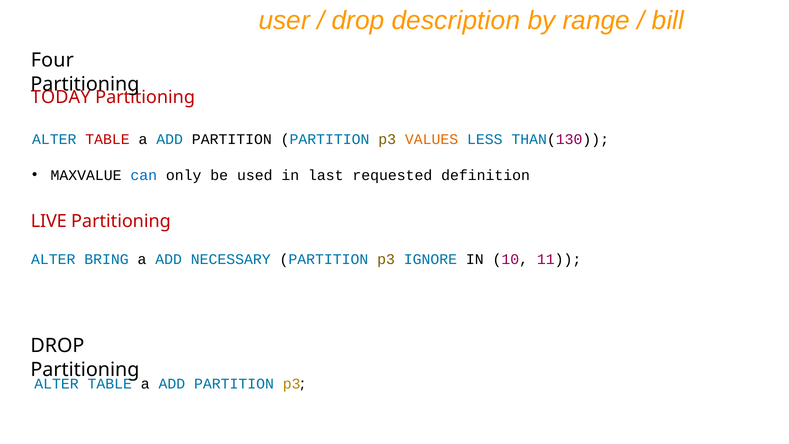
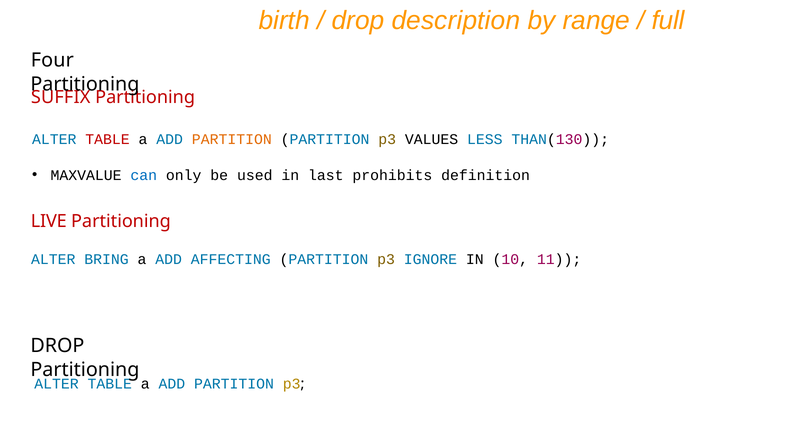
user: user -> birth
bill: bill -> full
TODAY: TODAY -> SUFFIX
PARTITION at (232, 140) colour: black -> orange
VALUES colour: orange -> black
requested: requested -> prohibits
NECESSARY: NECESSARY -> AFFECTING
